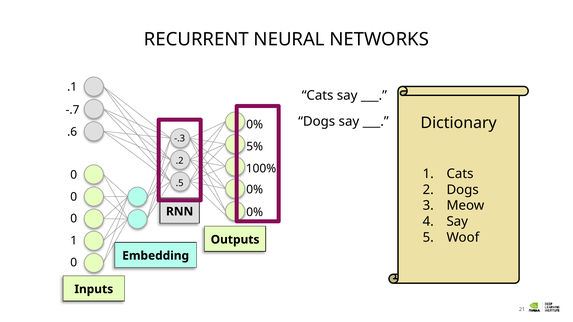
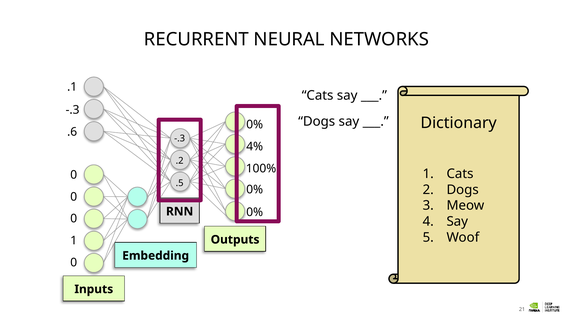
-.7 at (73, 110): -.7 -> -.3
5%: 5% -> 4%
